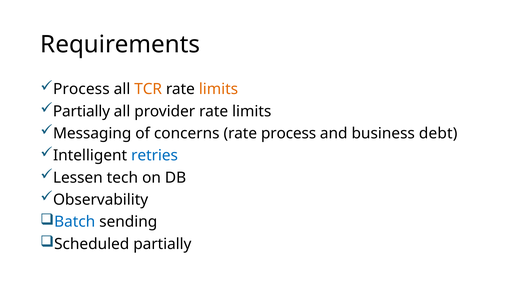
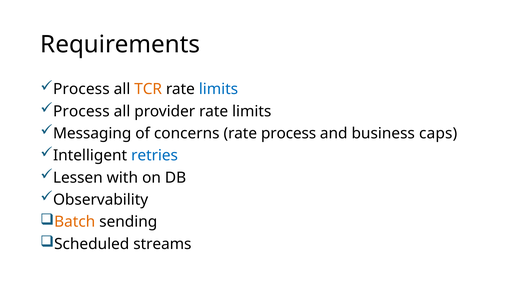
limits at (218, 89) colour: orange -> blue
Partially at (81, 112): Partially -> Process
debt: debt -> caps
tech: tech -> with
Batch colour: blue -> orange
Scheduled partially: partially -> streams
